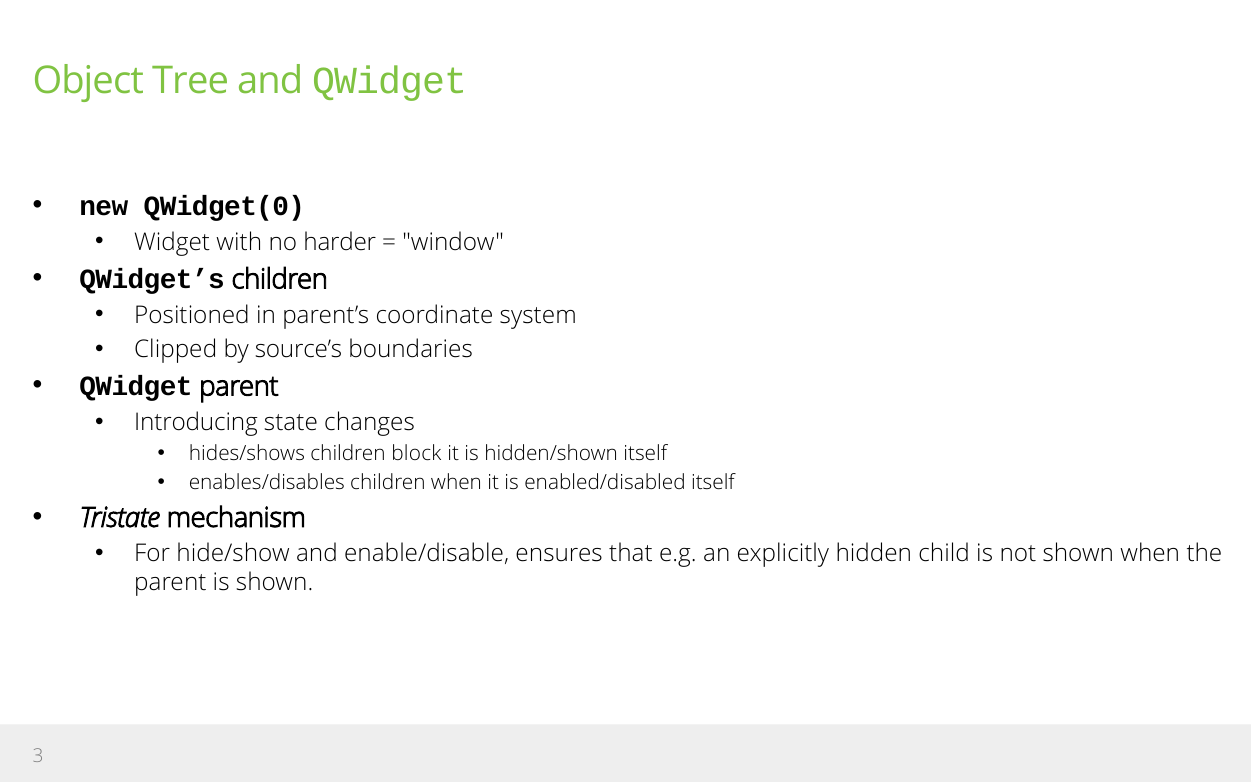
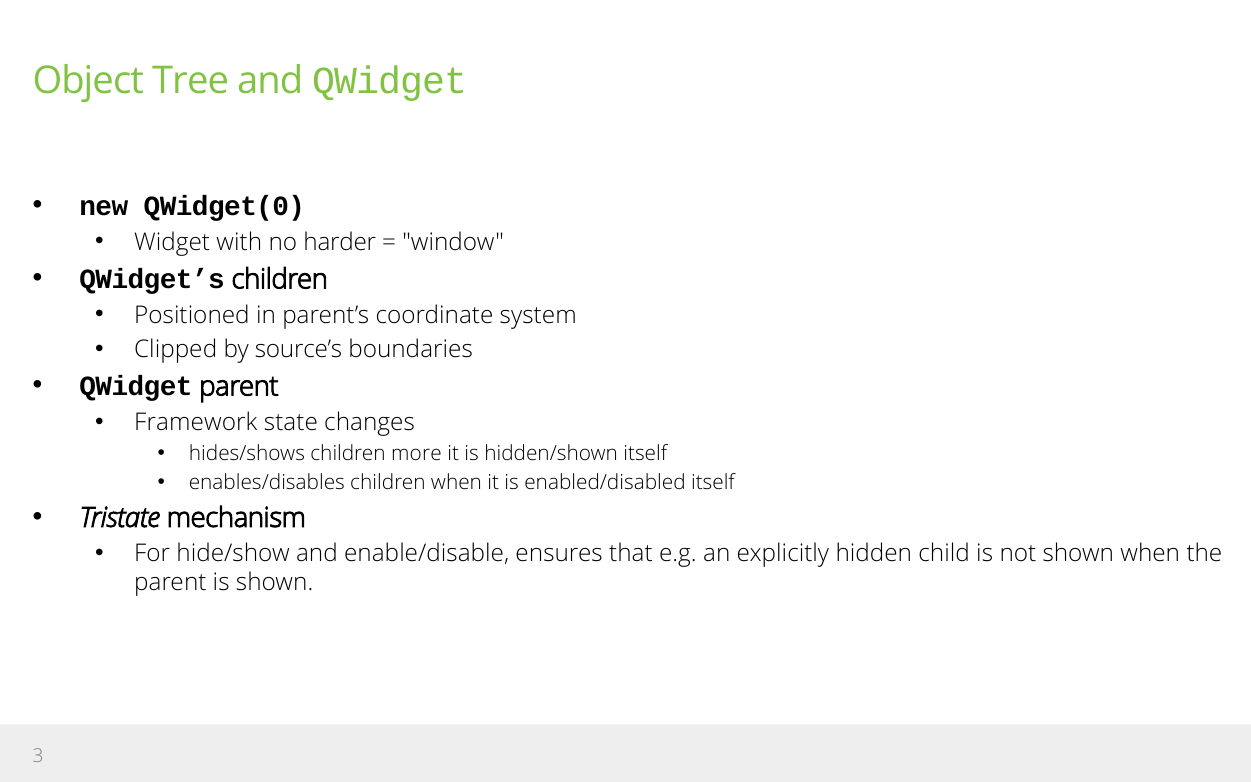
Introducing: Introducing -> Framework
block: block -> more
